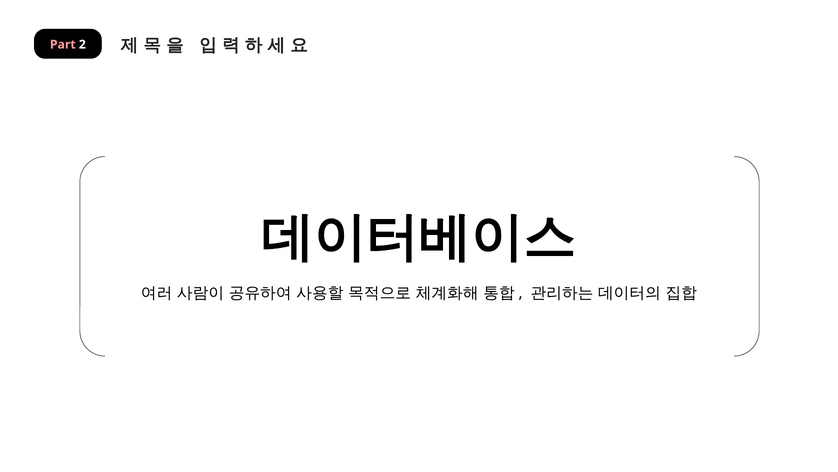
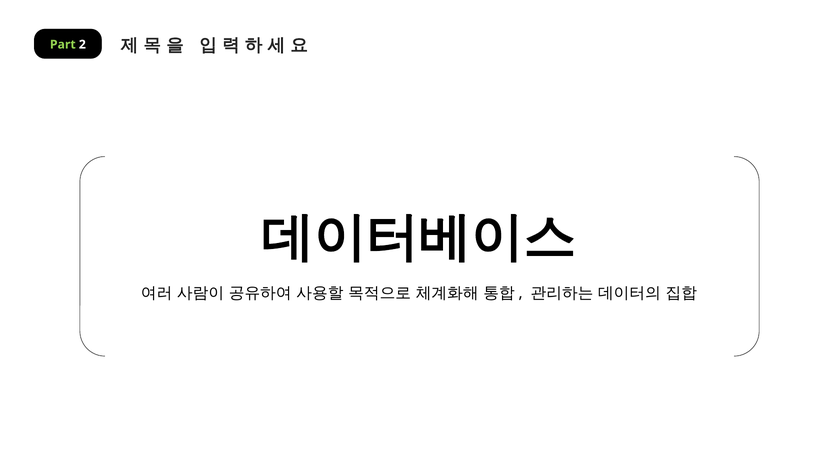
Part colour: pink -> light green
